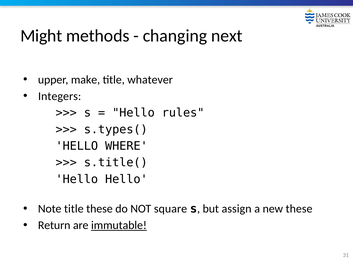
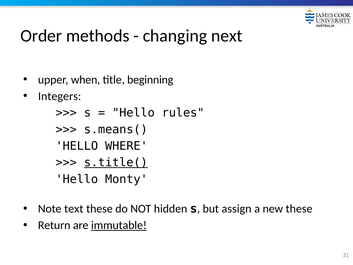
Might: Might -> Order
make: make -> when
whatever: whatever -> beginning
s.types(: s.types( -> s.means(
s.title( underline: none -> present
Hello Hello: Hello -> Monty
Note title: title -> text
square: square -> hidden
